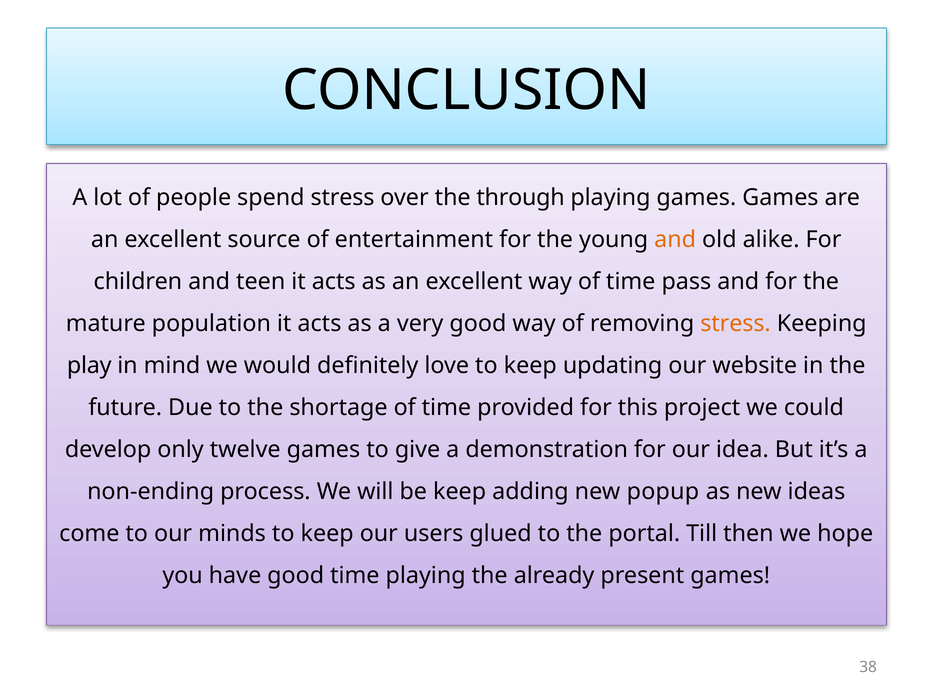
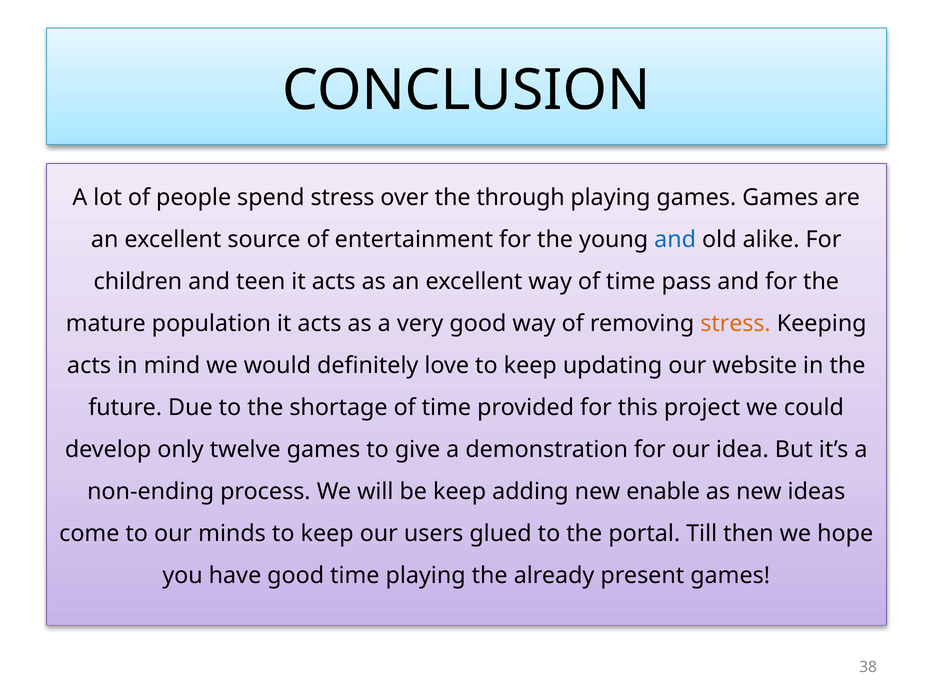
and at (675, 240) colour: orange -> blue
play at (89, 366): play -> acts
popup: popup -> enable
